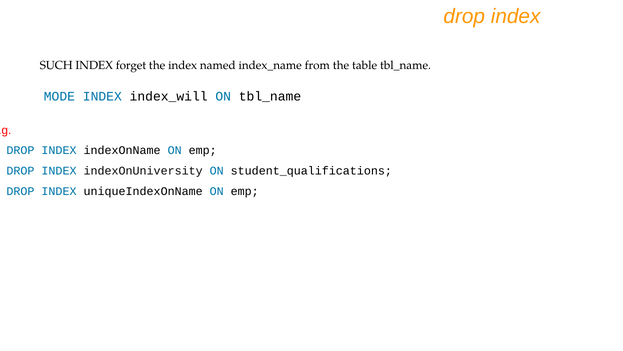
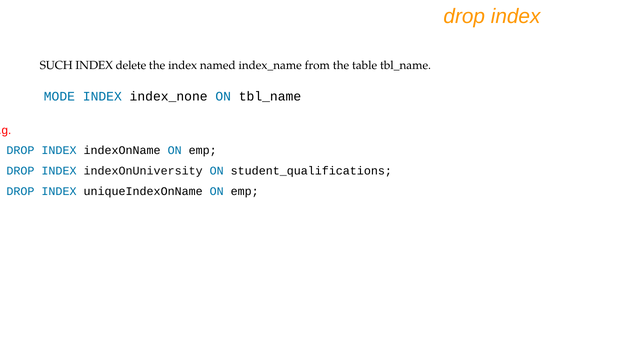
forget: forget -> delete
index_will: index_will -> index_none
